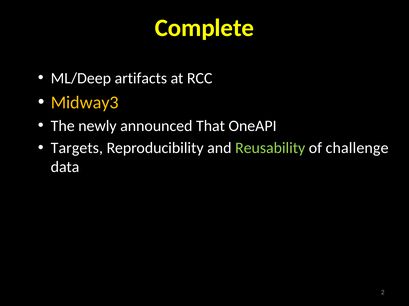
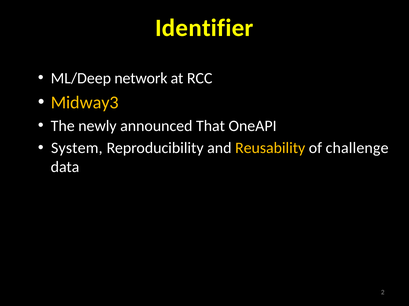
Complete: Complete -> Identifier
artifacts: artifacts -> network
Targets: Targets -> System
Reusability colour: light green -> yellow
